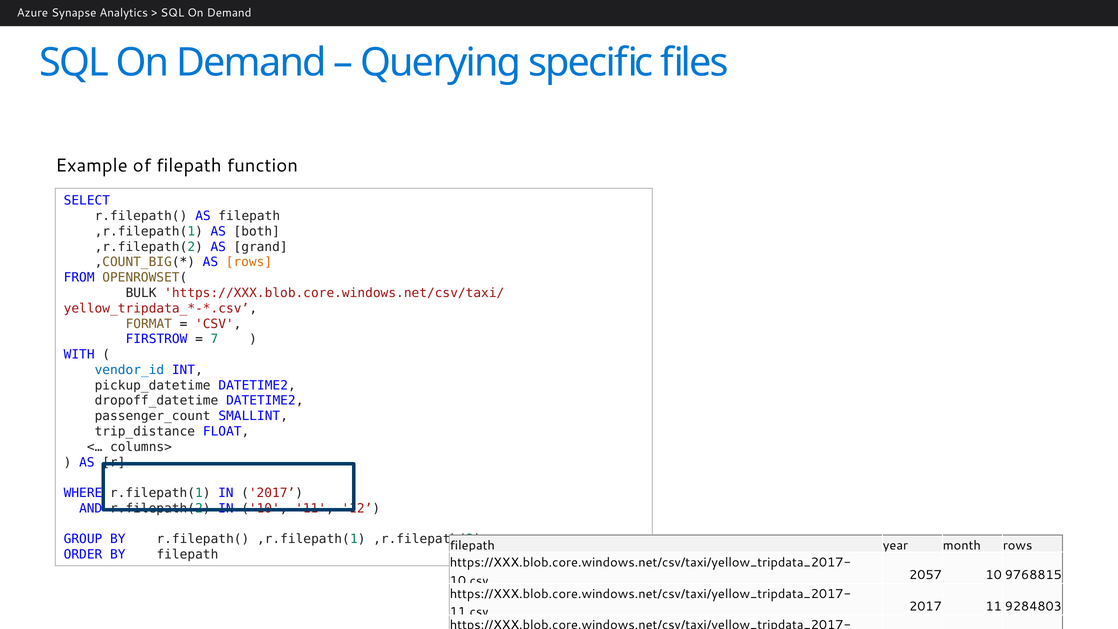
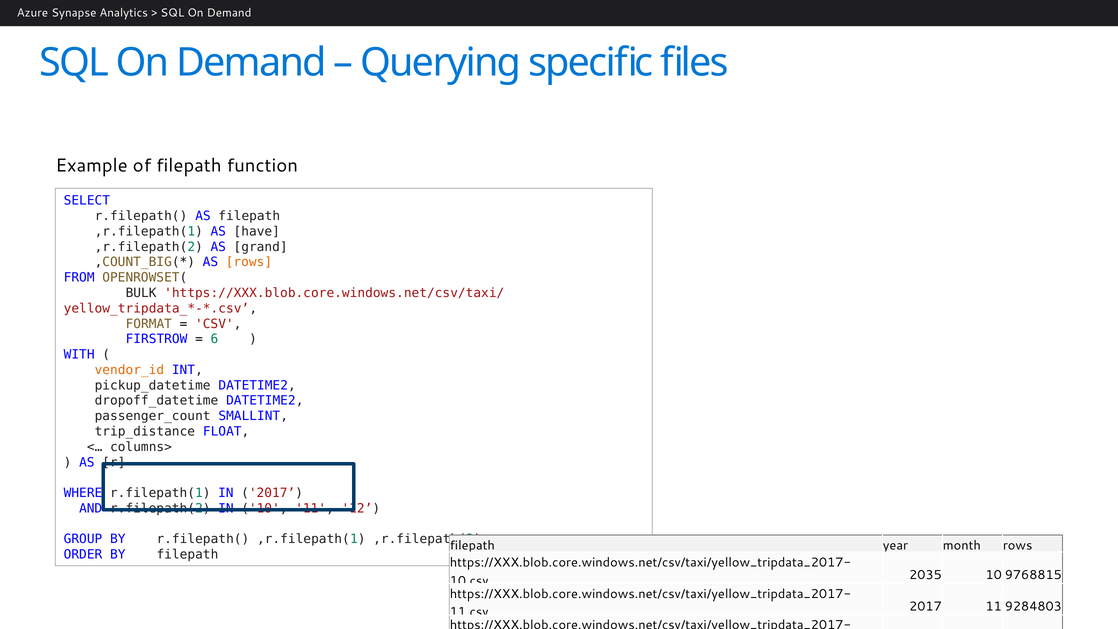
both: both -> have
7: 7 -> 6
vendor_id colour: blue -> orange
2057: 2057 -> 2035
